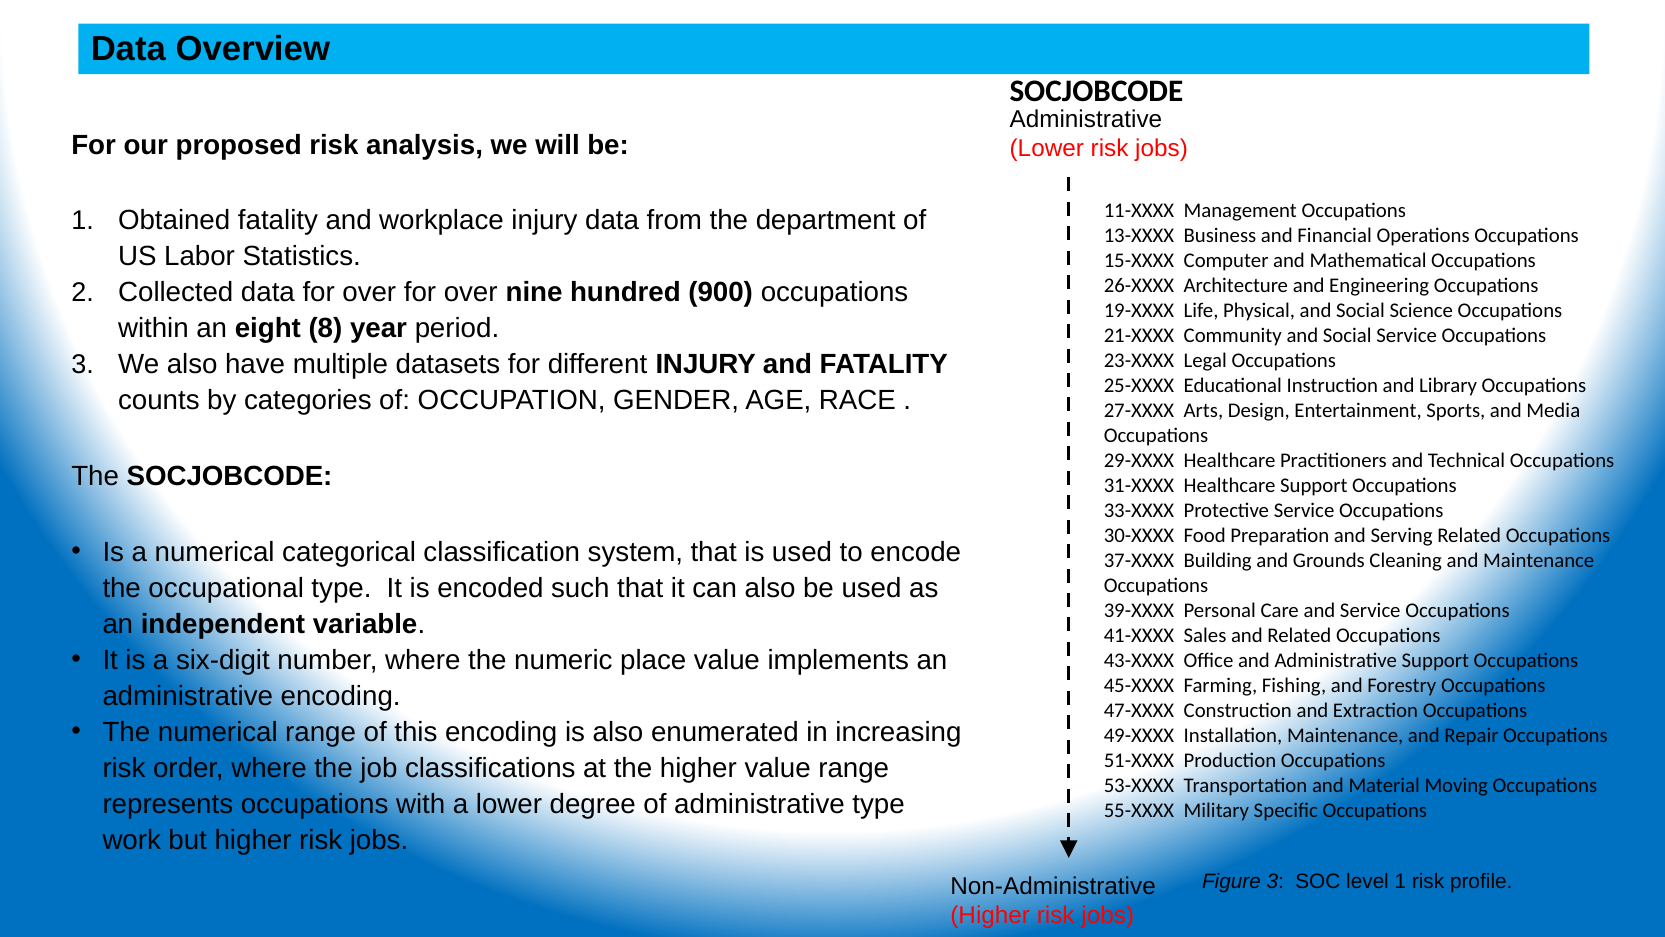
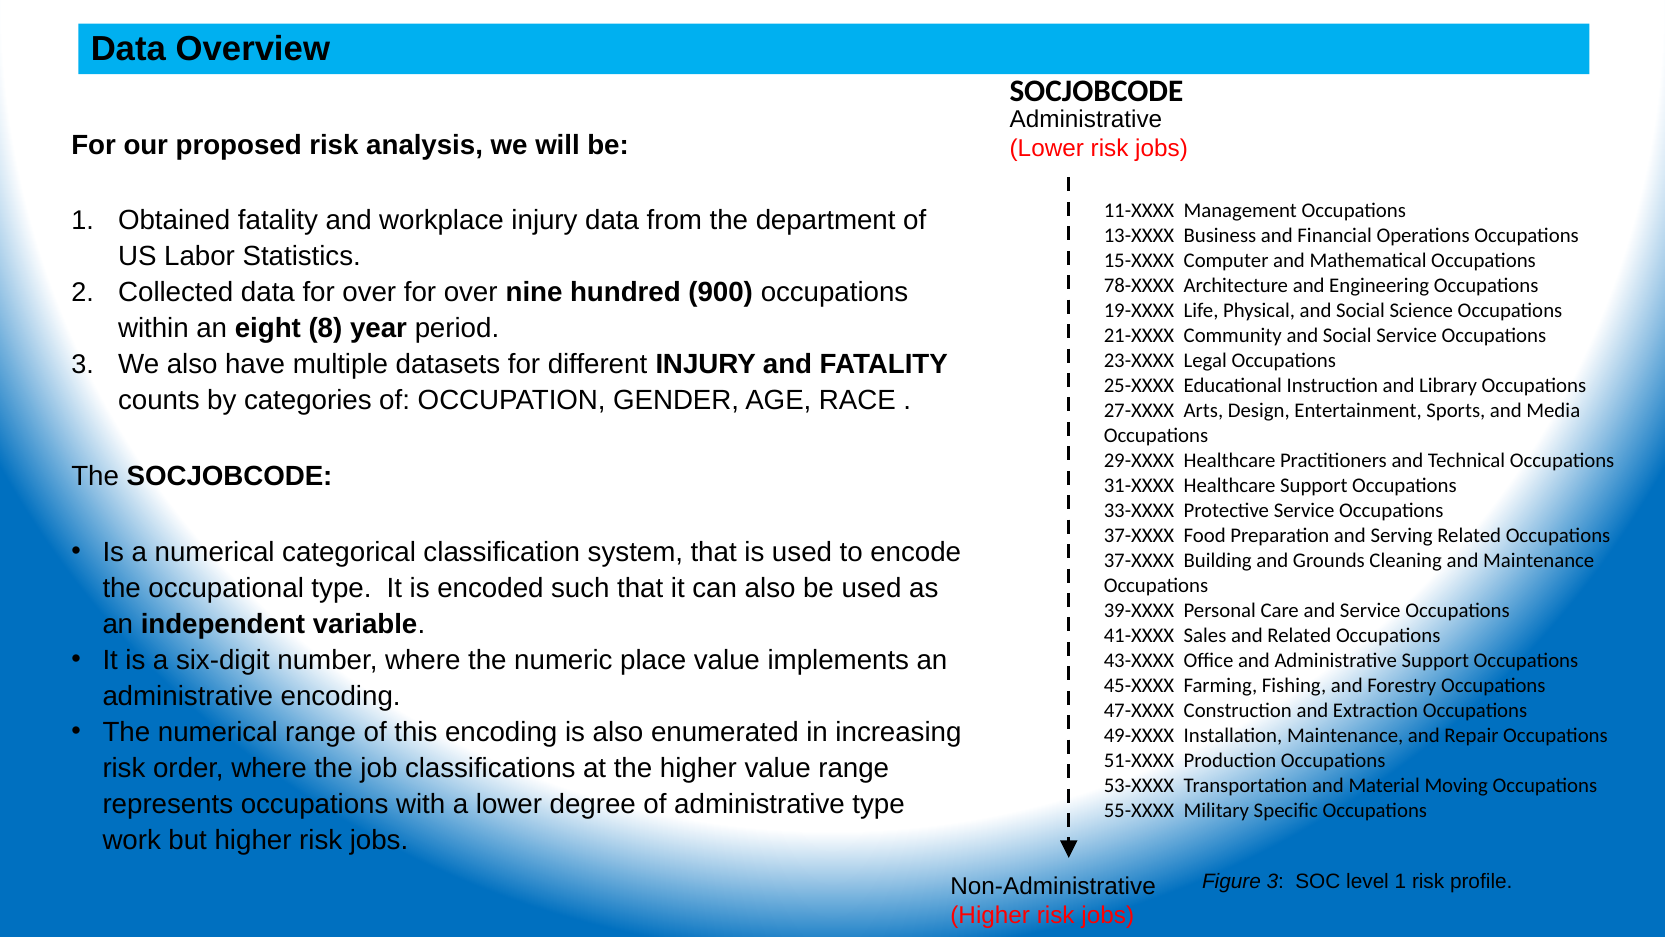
26-XXXX: 26-XXXX -> 78-XXXX
30-XXXX at (1139, 536): 30-XXXX -> 37-XXXX
